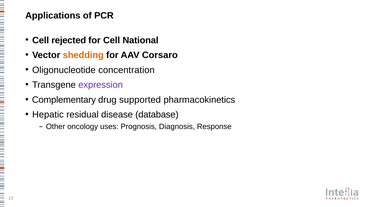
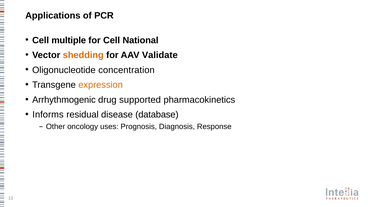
rejected: rejected -> multiple
Corsaro: Corsaro -> Validate
expression colour: purple -> orange
Complementary: Complementary -> Arrhythmogenic
Hepatic: Hepatic -> Informs
